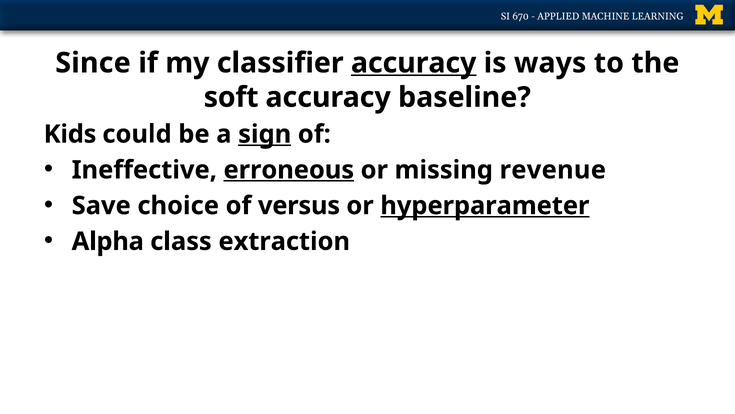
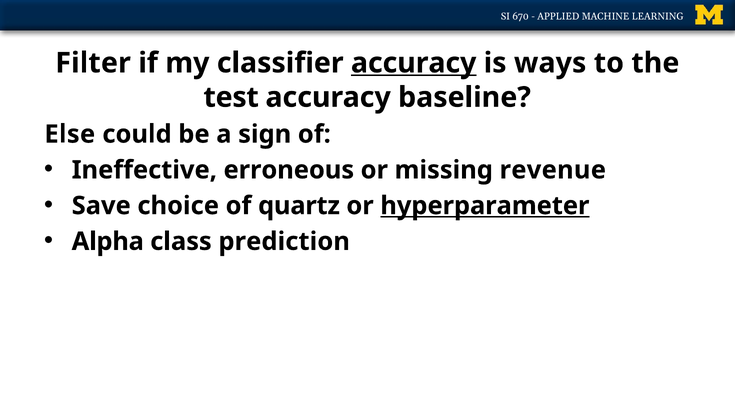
Since: Since -> Filter
soft: soft -> test
Kids: Kids -> Else
sign underline: present -> none
erroneous underline: present -> none
versus: versus -> quartz
extraction: extraction -> prediction
